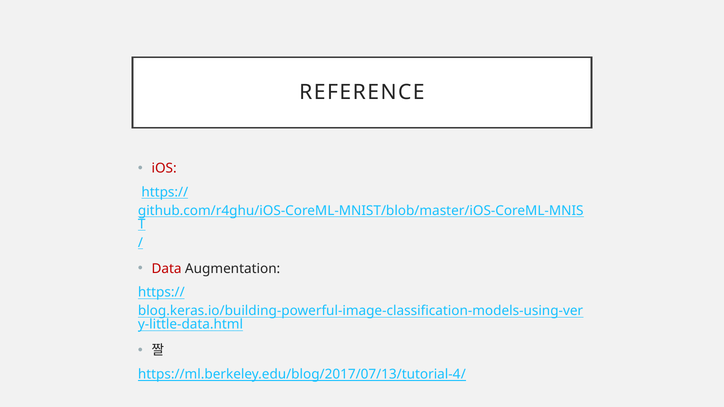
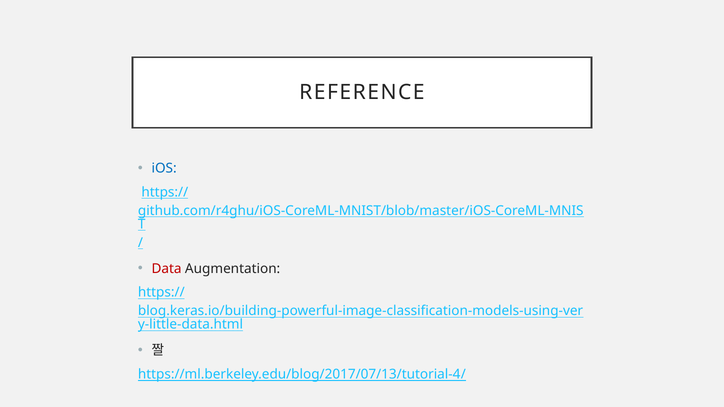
iOS colour: red -> blue
